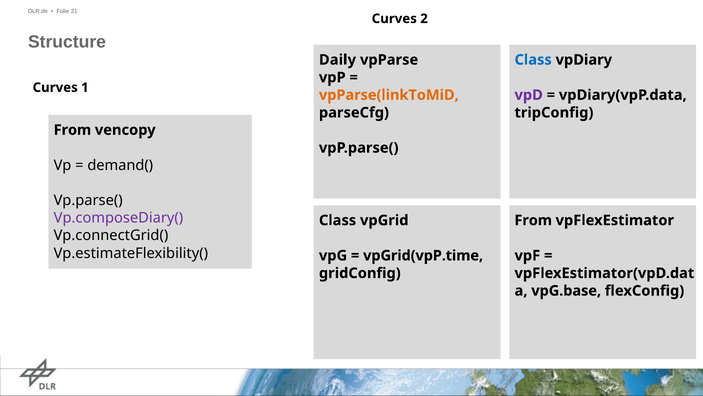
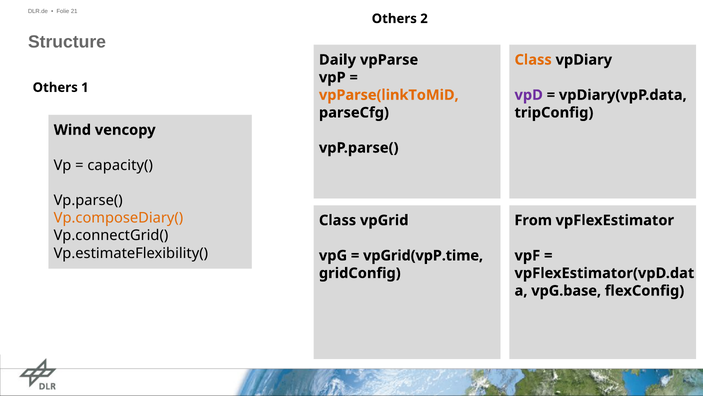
Curves at (394, 19): Curves -> Others
Class at (533, 60) colour: blue -> orange
Curves at (55, 87): Curves -> Others
From at (72, 130): From -> Wind
demand(: demand( -> capacity(
Vp.composeDiary( colour: purple -> orange
